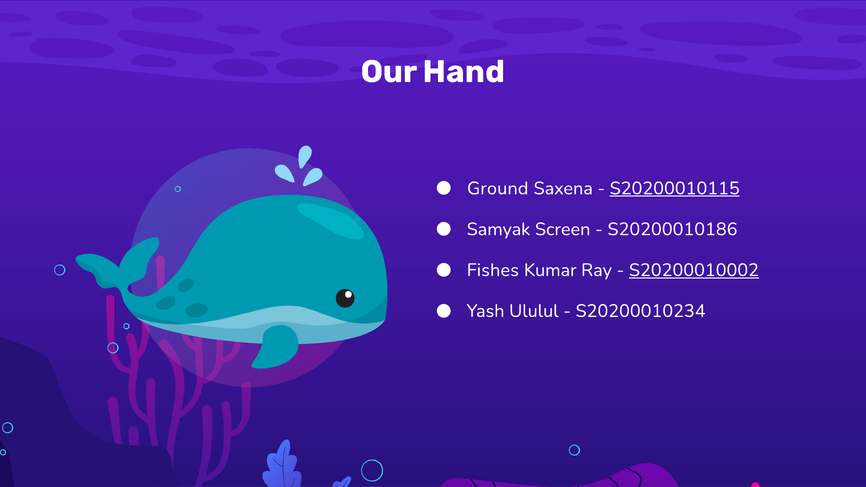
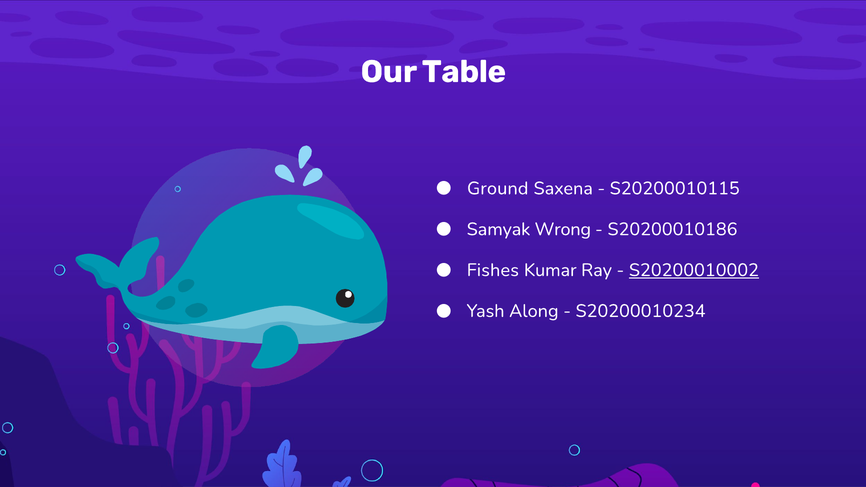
Hand: Hand -> Table
S20200010115 underline: present -> none
Screen: Screen -> Wrong
Ululul: Ululul -> Along
